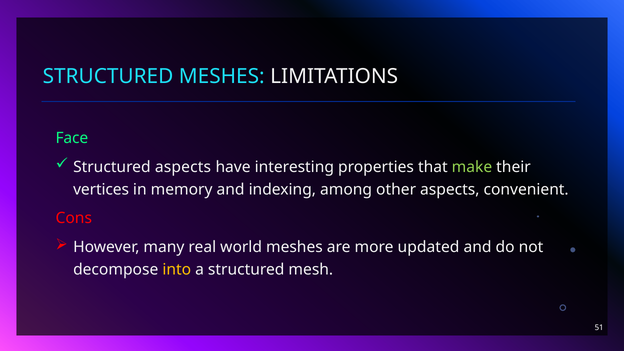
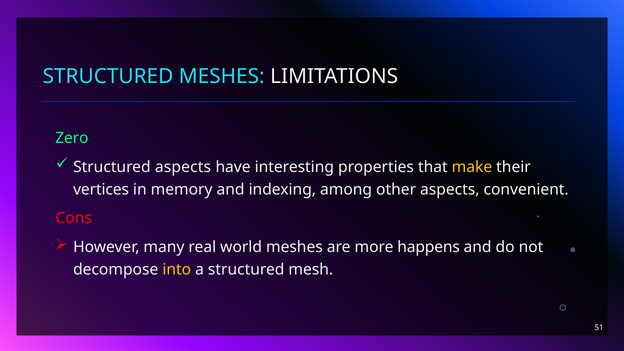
Face: Face -> Zero
make colour: light green -> yellow
updated: updated -> happens
